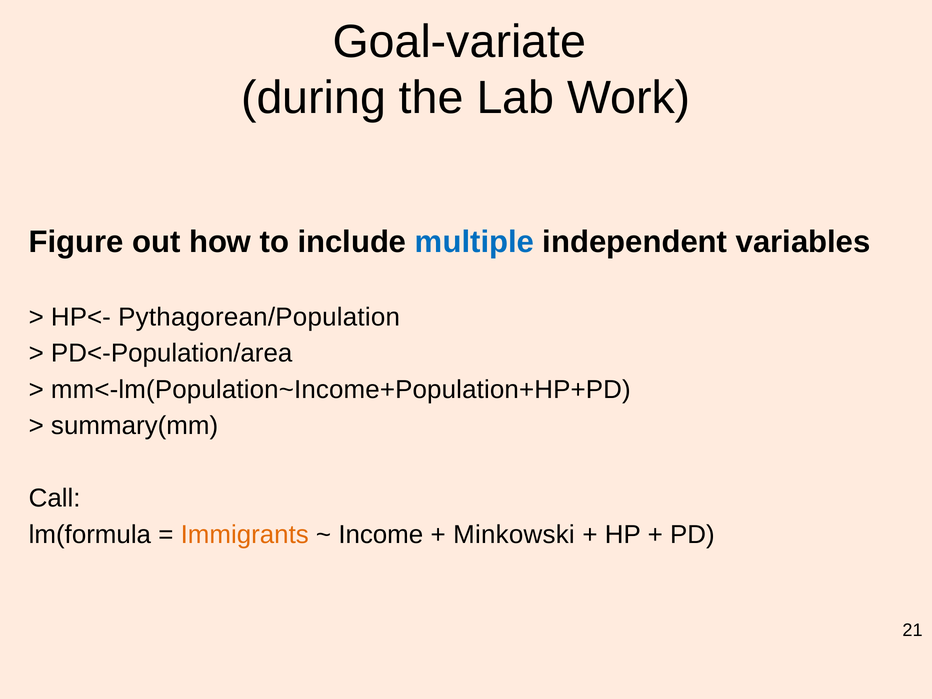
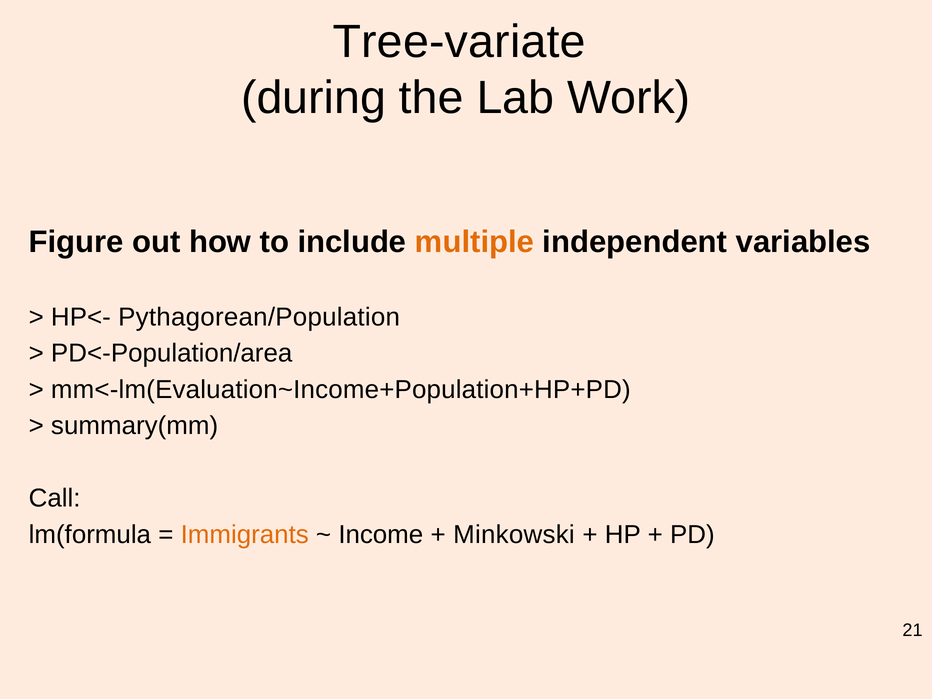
Goal-variate: Goal-variate -> Tree-variate
multiple colour: blue -> orange
mm<-lm(Population~Income+Population+HP+PD: mm<-lm(Population~Income+Population+HP+PD -> mm<-lm(Evaluation~Income+Population+HP+PD
